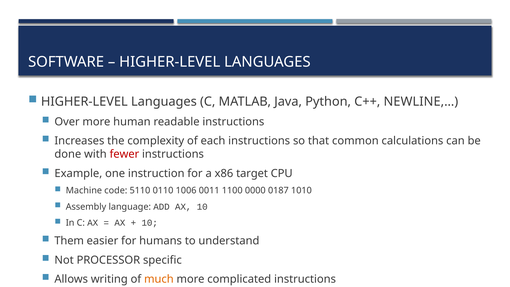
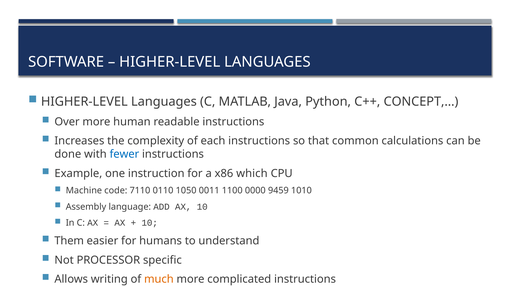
NEWLINE,…: NEWLINE,… -> CONCEPT,…
fewer colour: red -> blue
target: target -> which
5110: 5110 -> 7110
1006: 1006 -> 1050
0187: 0187 -> 9459
